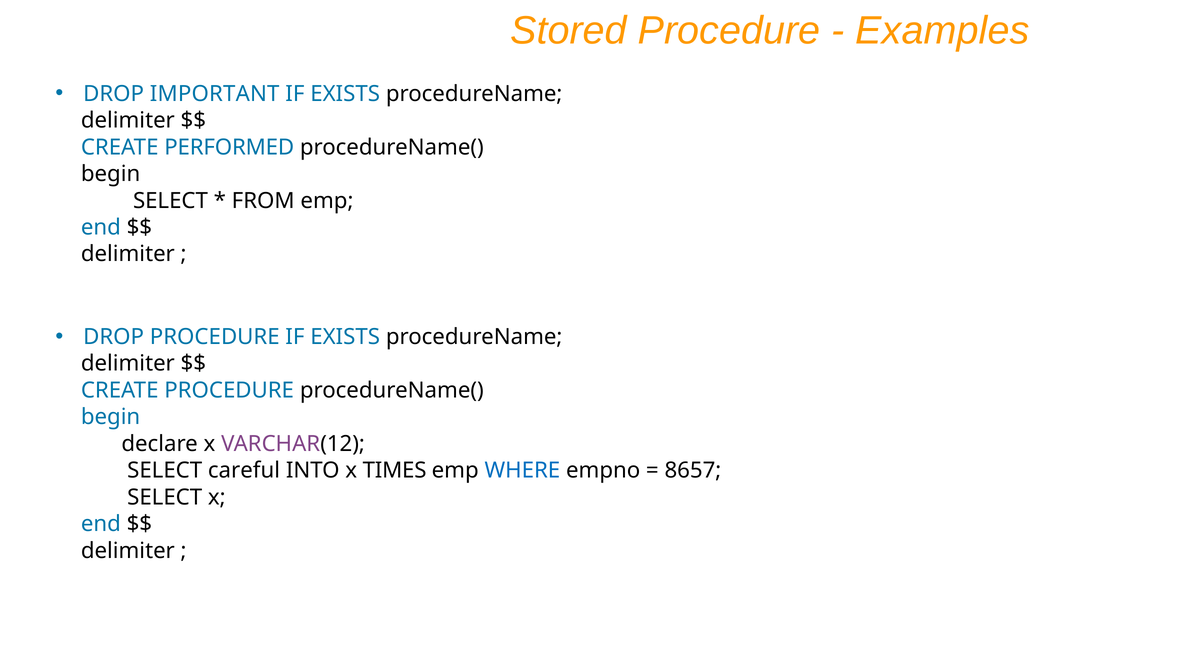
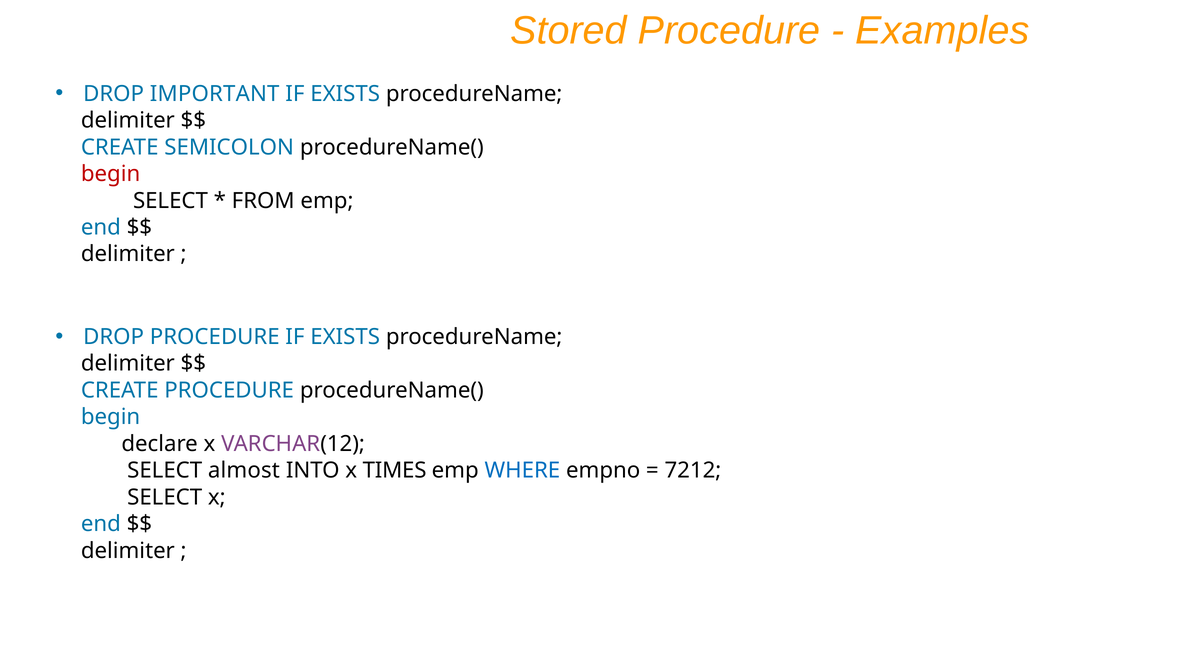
PERFORMED: PERFORMED -> SEMICOLON
begin at (111, 174) colour: black -> red
careful: careful -> almost
8657: 8657 -> 7212
